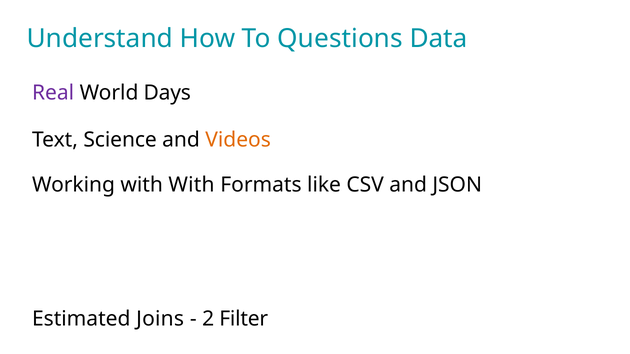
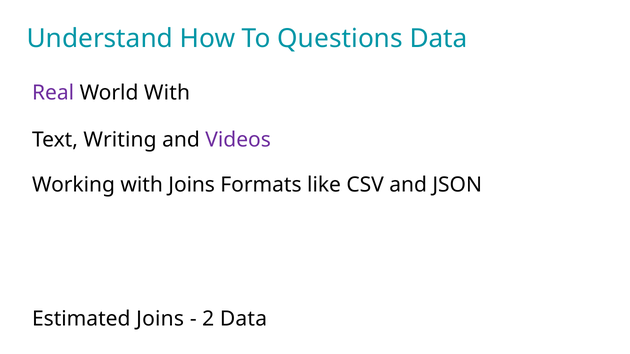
World Days: Days -> With
Science: Science -> Writing
Videos colour: orange -> purple
with With: With -> Joins
2 Filter: Filter -> Data
